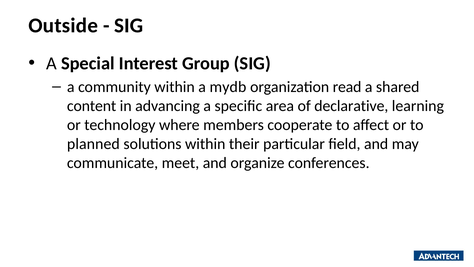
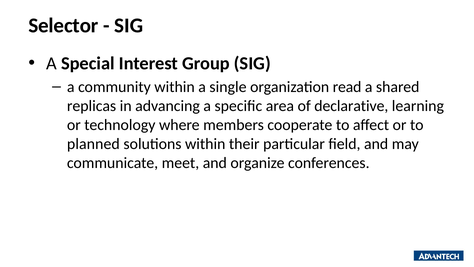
Outside: Outside -> Selector
mydb: mydb -> single
content: content -> replicas
